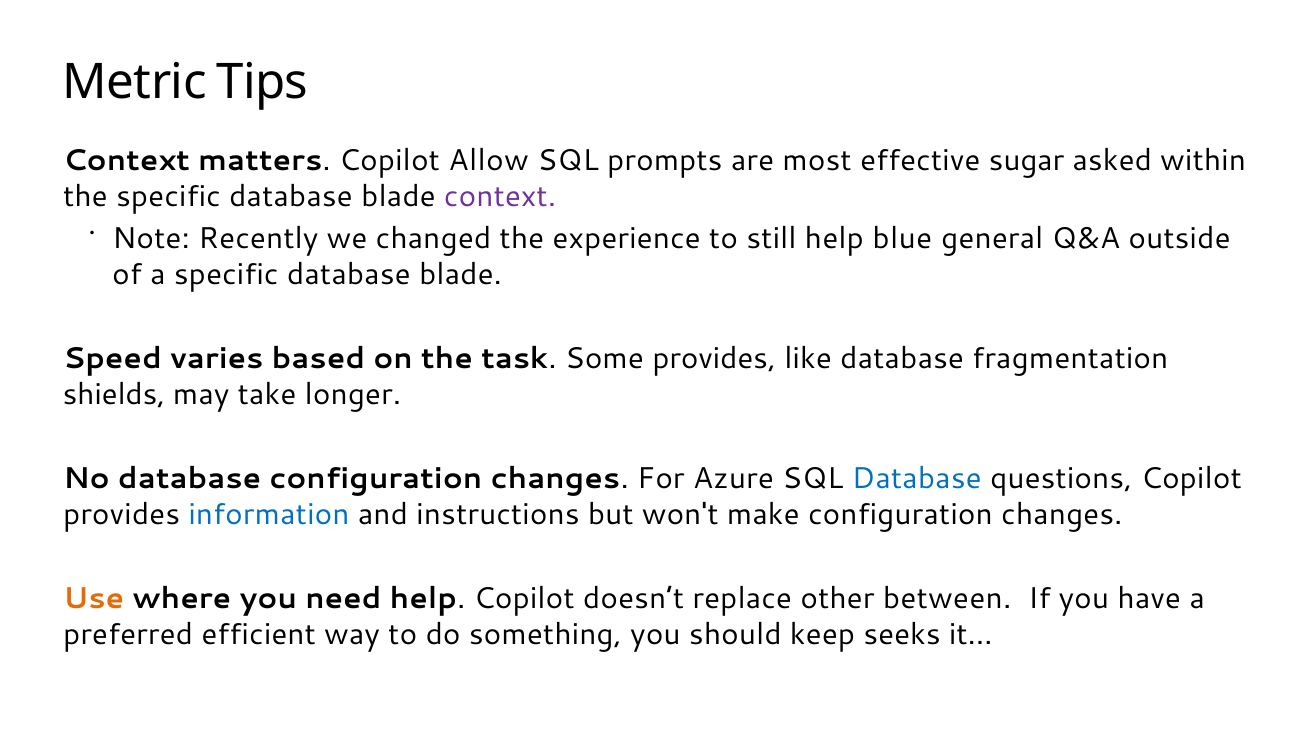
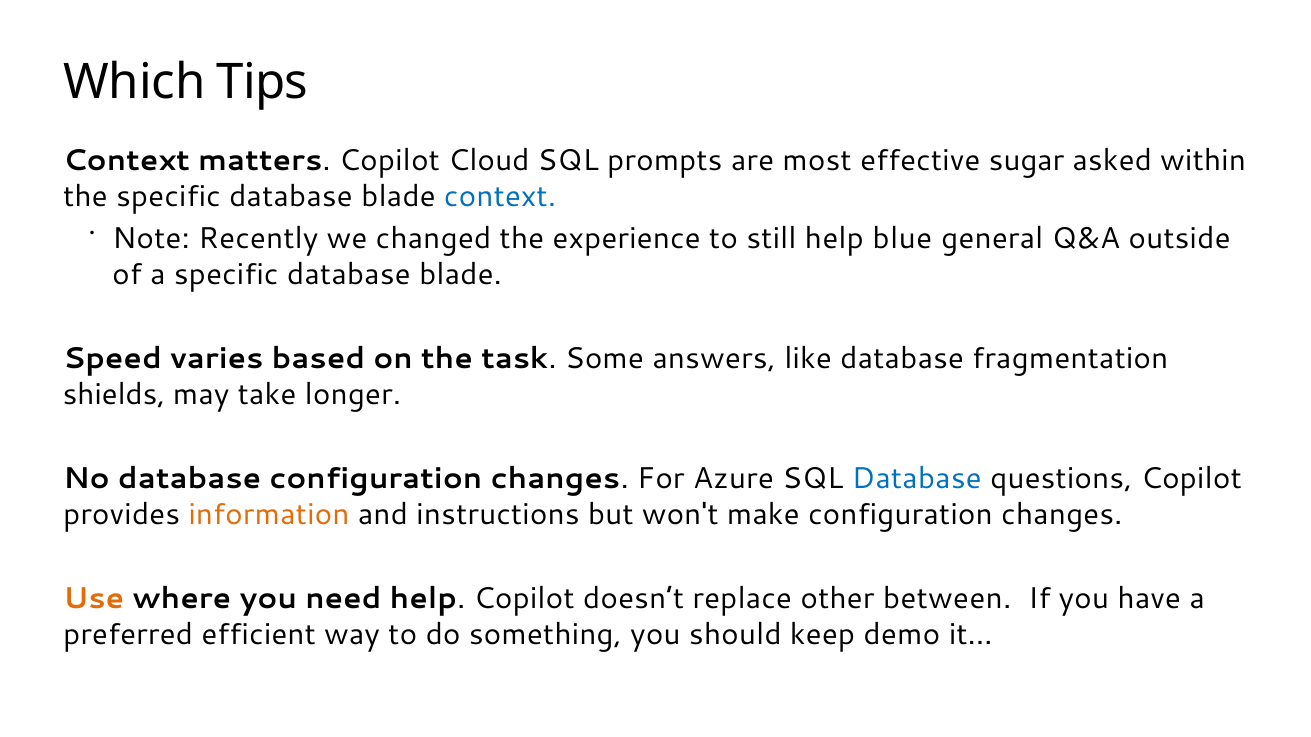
Metric: Metric -> Which
Allow: Allow -> Cloud
context at (500, 197) colour: purple -> blue
Some provides: provides -> answers
information colour: blue -> orange
seeks: seeks -> demo
